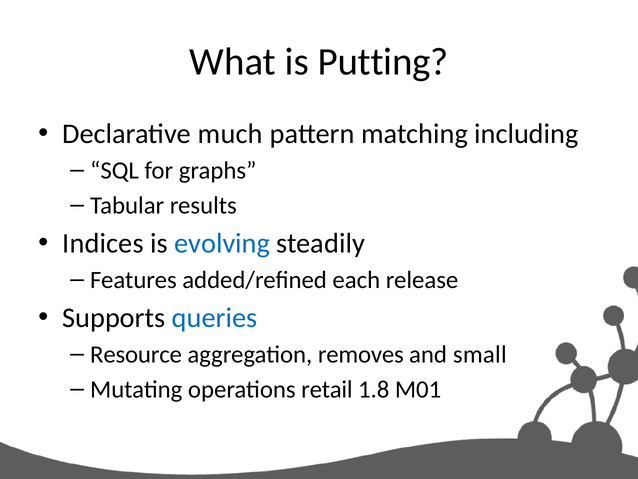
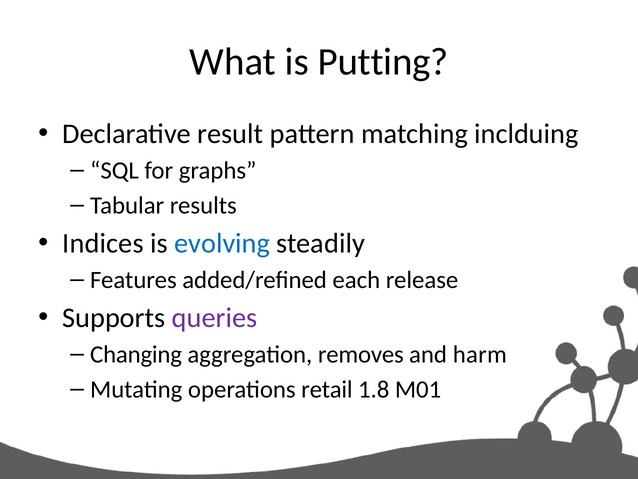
much: much -> result
including: including -> inclduing
queries colour: blue -> purple
Resource: Resource -> Changing
small: small -> harm
